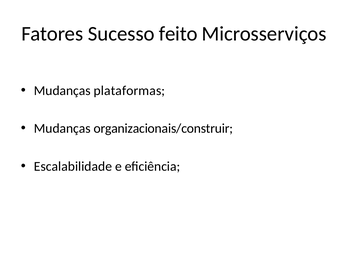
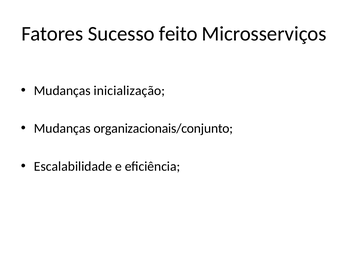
plataformas: plataformas -> inicialização
organizacionais/construir: organizacionais/construir -> organizacionais/conjunto
